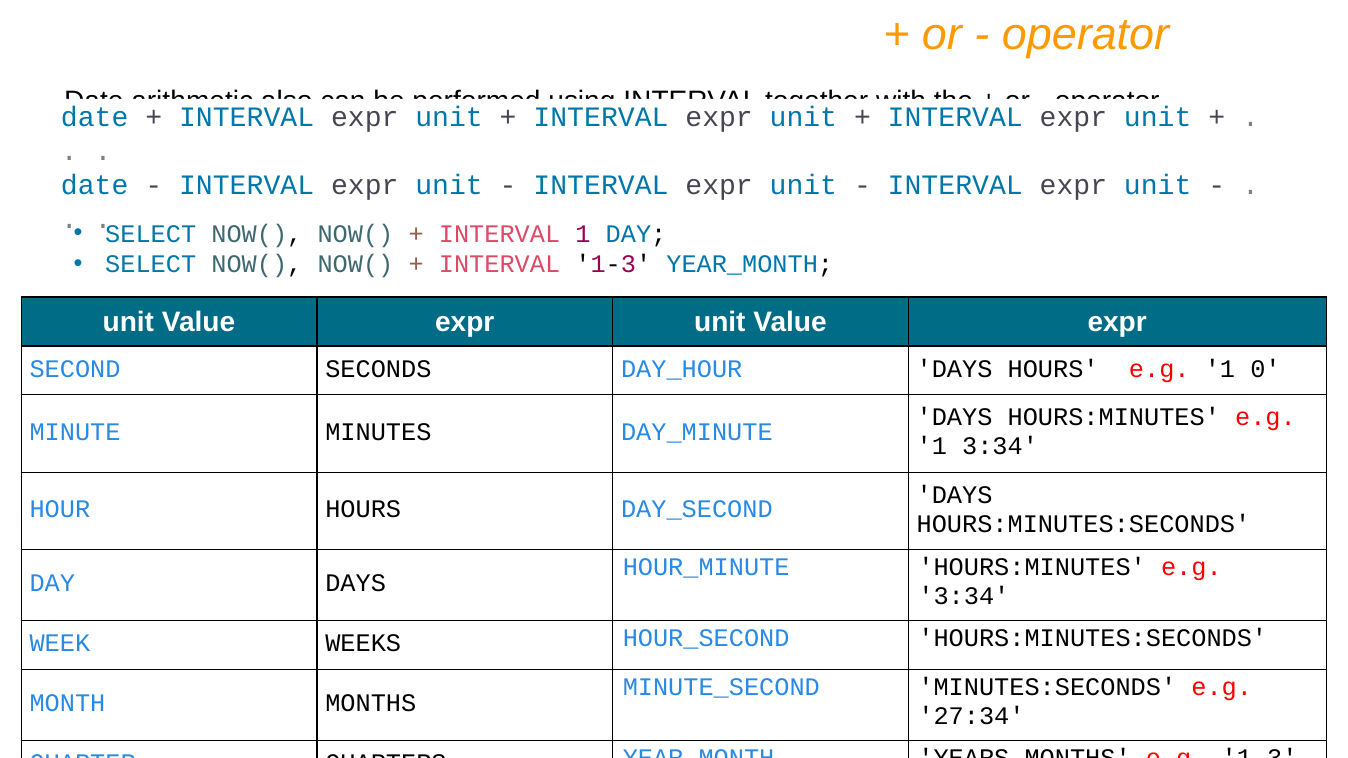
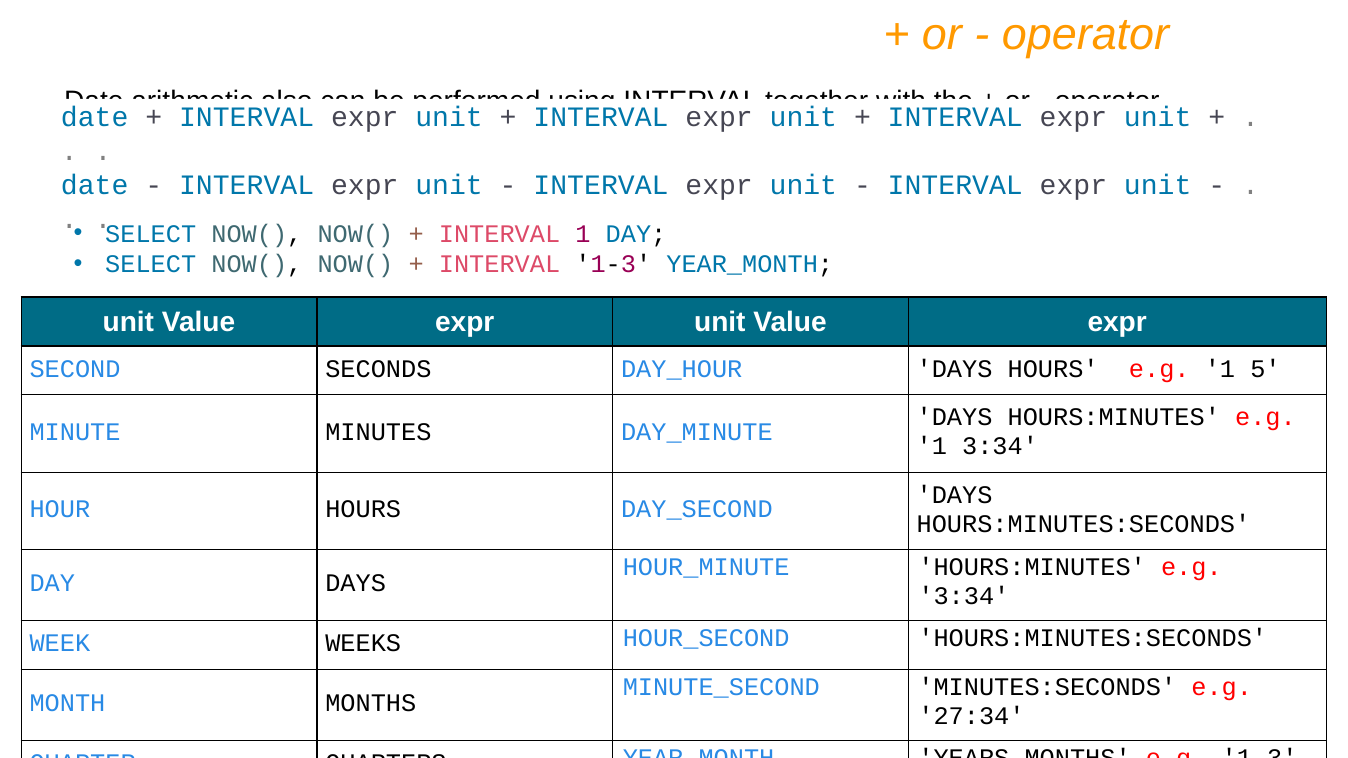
0: 0 -> 5
